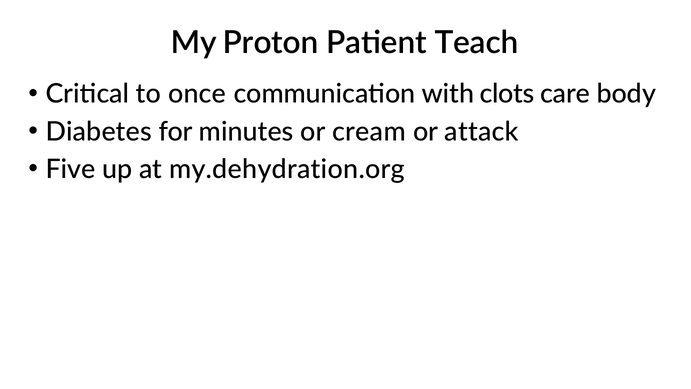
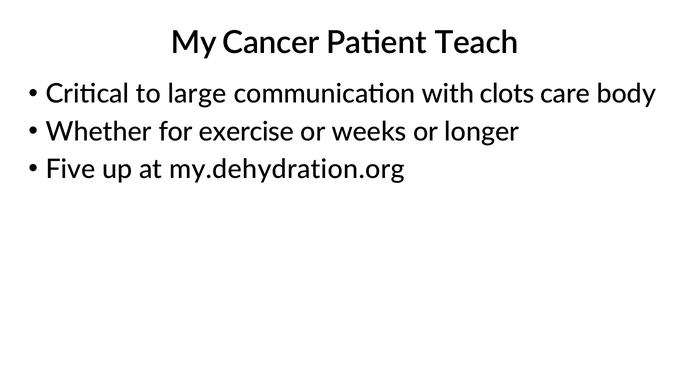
Proton: Proton -> Cancer
once: once -> large
Diabetes: Diabetes -> Whether
minutes: minutes -> exercise
cream: cream -> weeks
attack: attack -> longer
